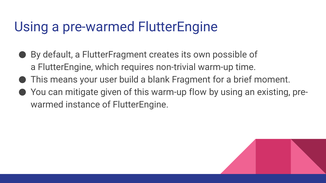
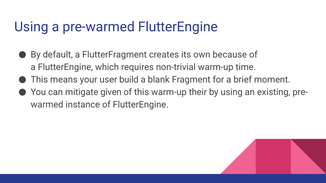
possible: possible -> because
flow: flow -> their
